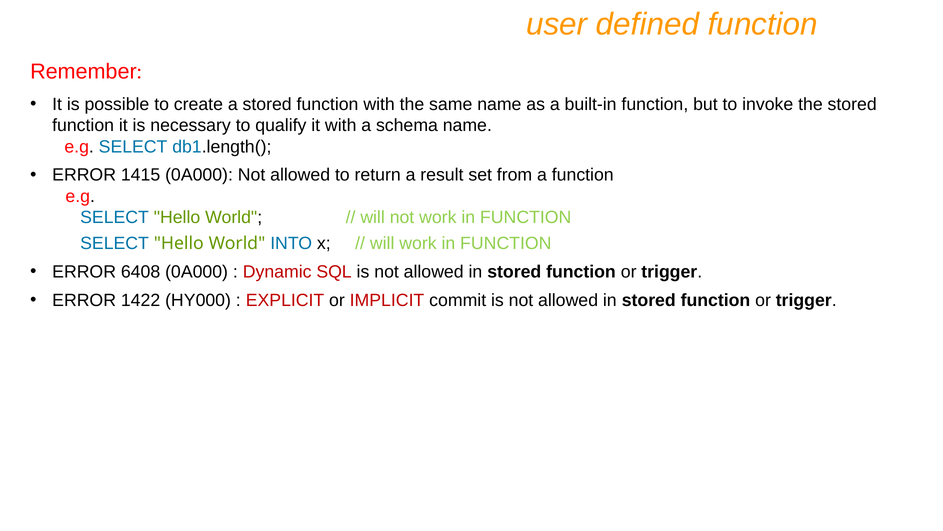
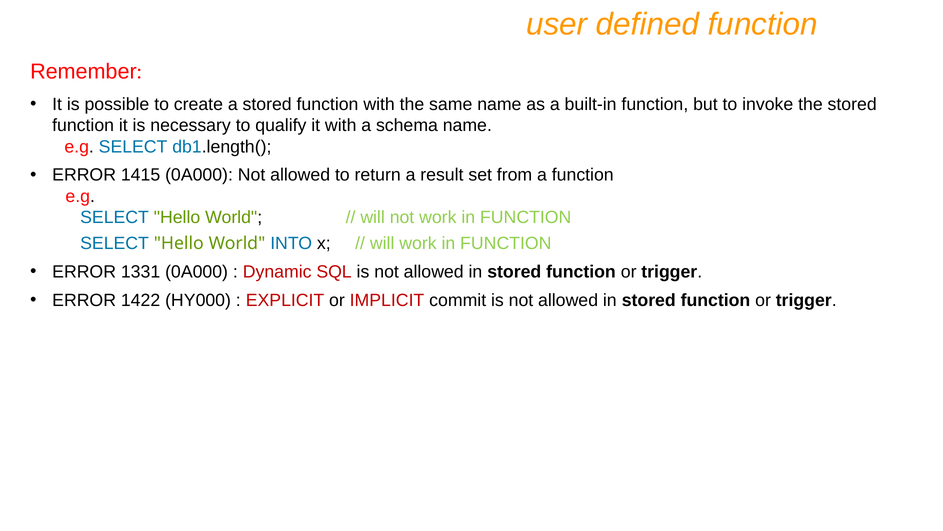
6408: 6408 -> 1331
